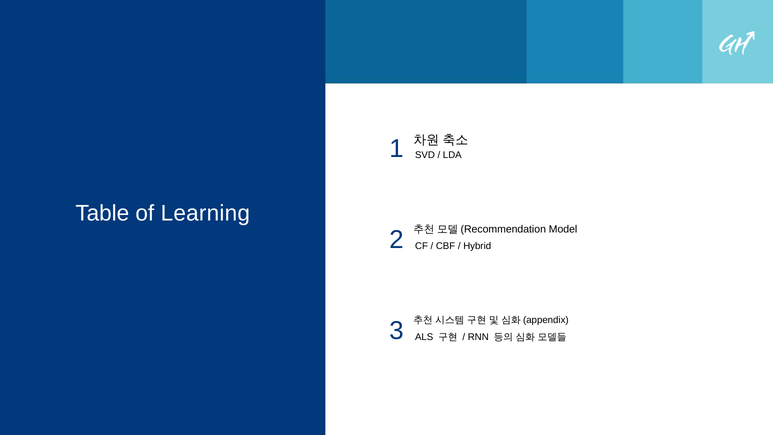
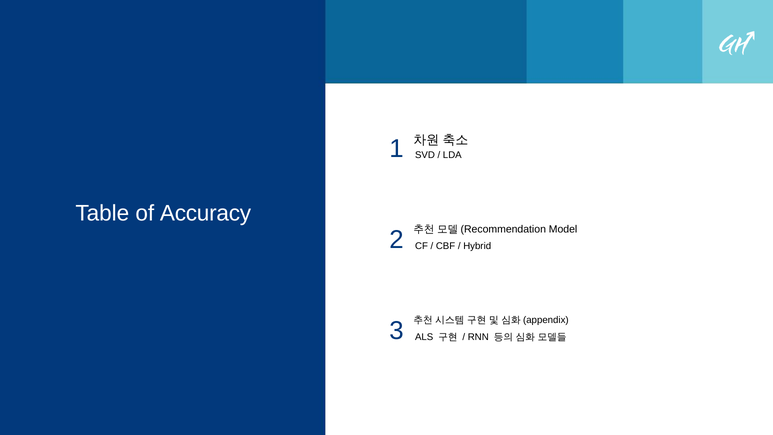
Learning: Learning -> Accuracy
